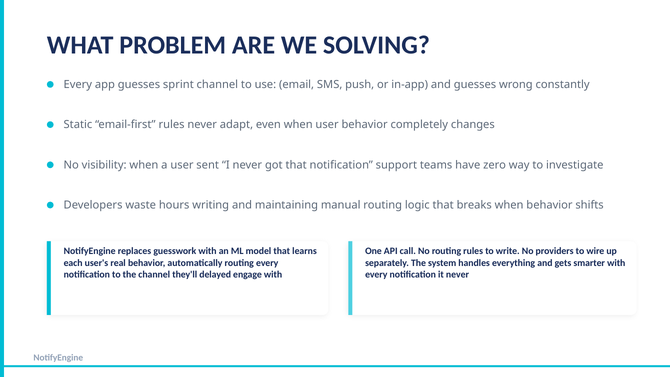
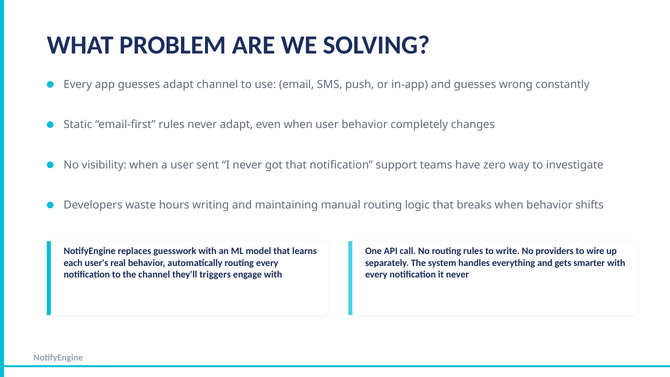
guesses sprint: sprint -> adapt
delayed: delayed -> triggers
